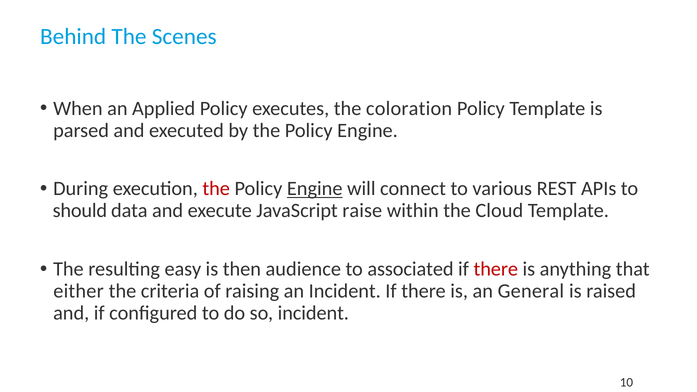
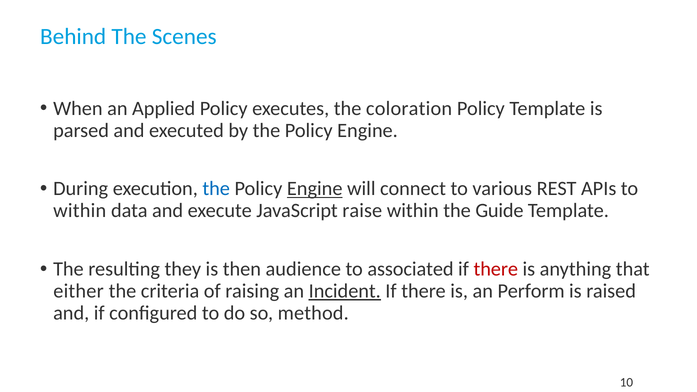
the at (216, 189) colour: red -> blue
should at (80, 211): should -> within
Cloud: Cloud -> Guide
easy: easy -> they
Incident at (345, 291) underline: none -> present
General: General -> Perform
so incident: incident -> method
